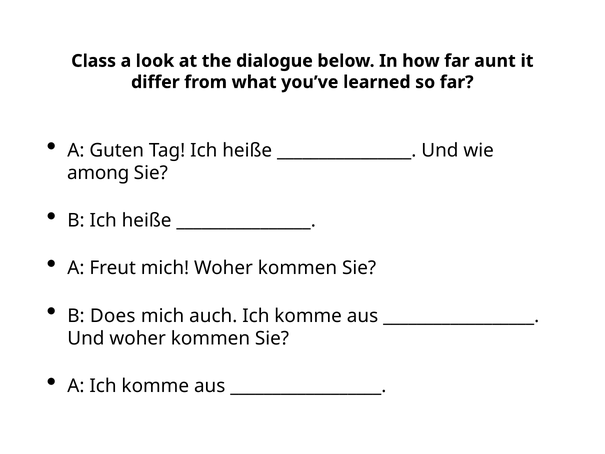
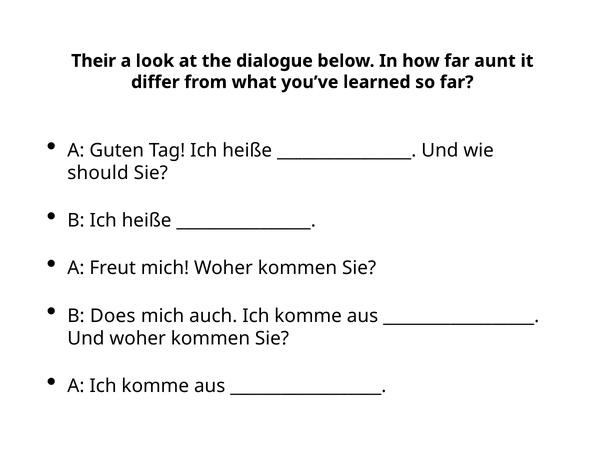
Class: Class -> Their
among: among -> should
